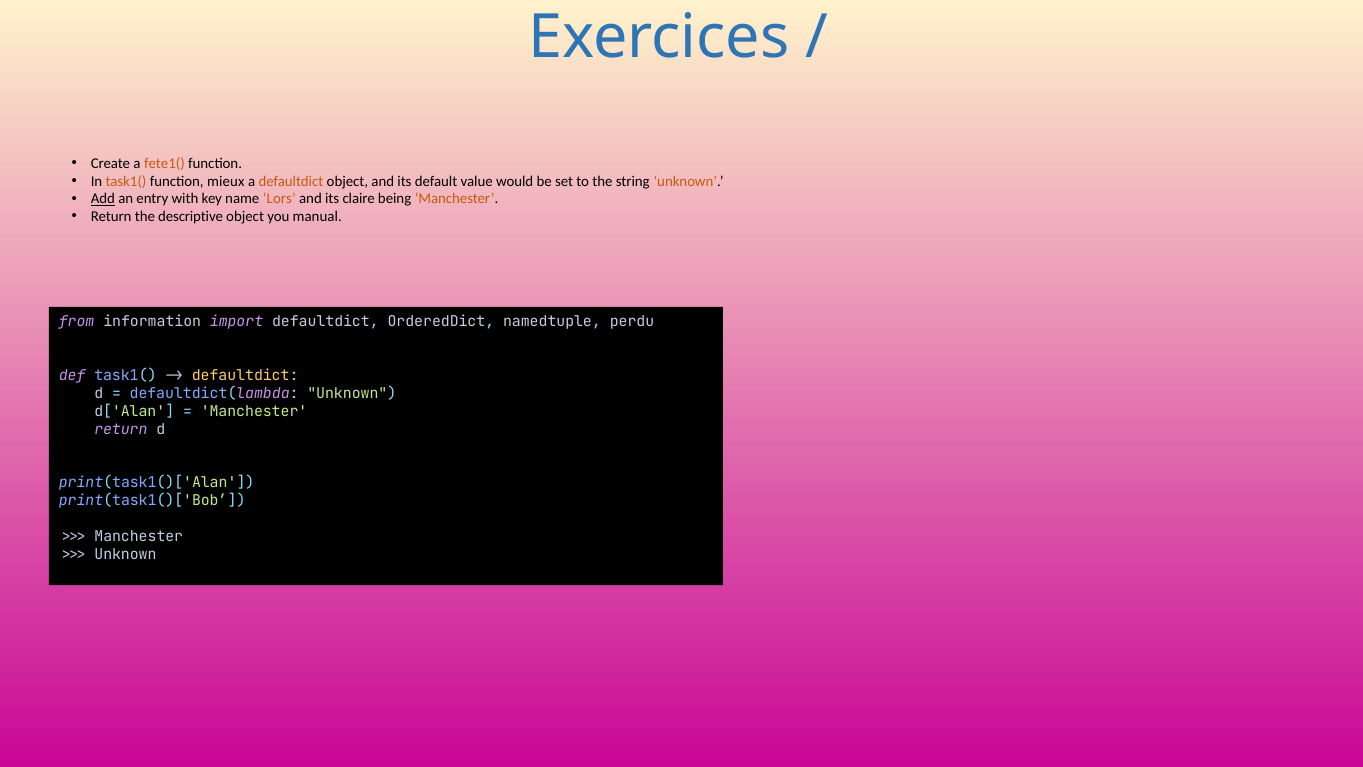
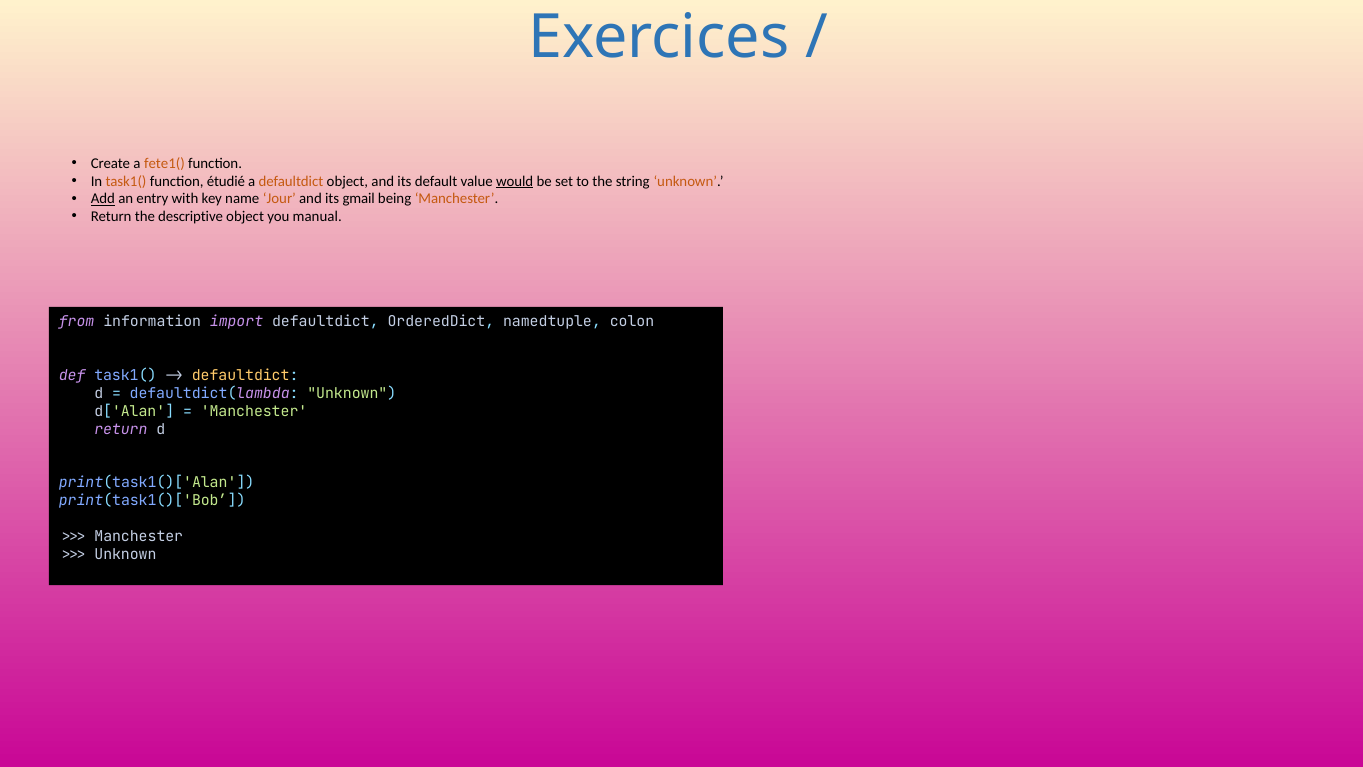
mieux: mieux -> étudié
would underline: none -> present
Lors: Lors -> Jour
claire: claire -> gmail
perdu: perdu -> colon
